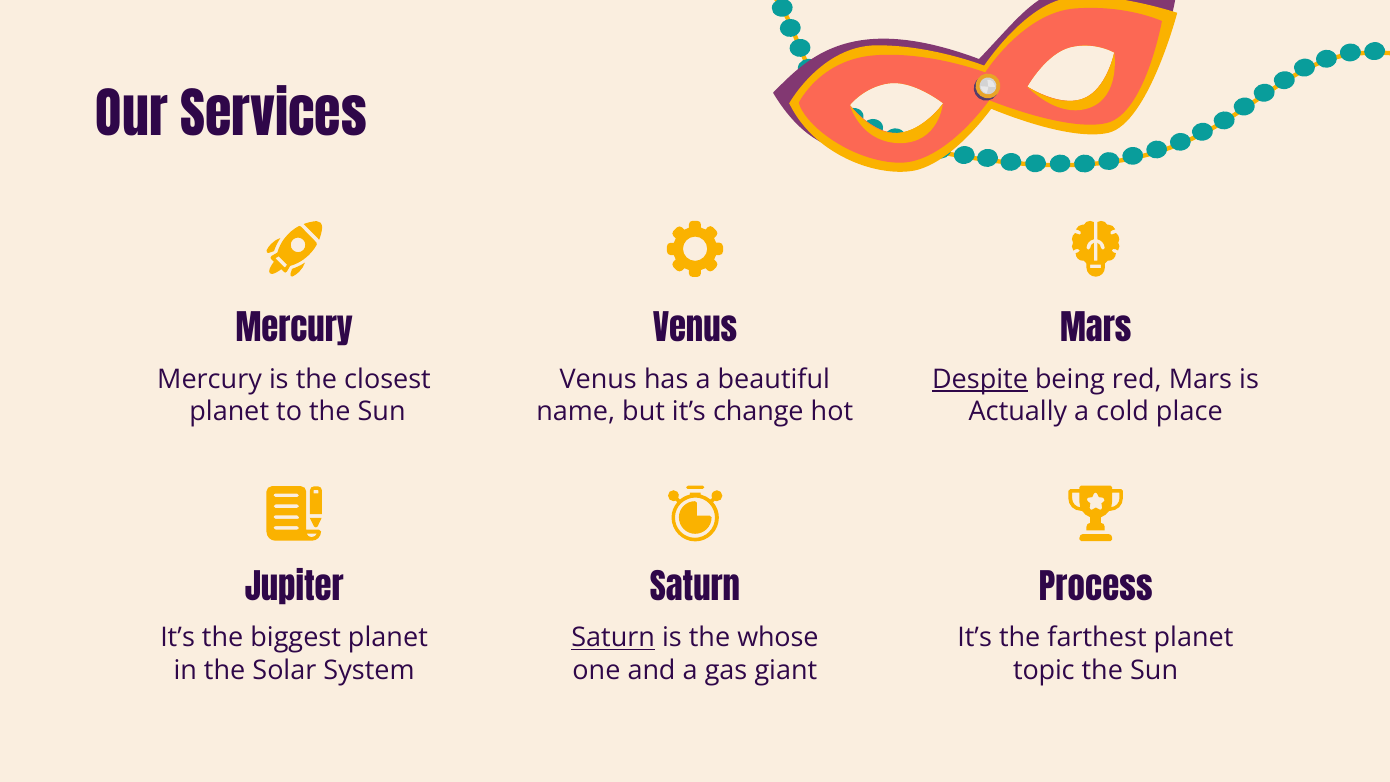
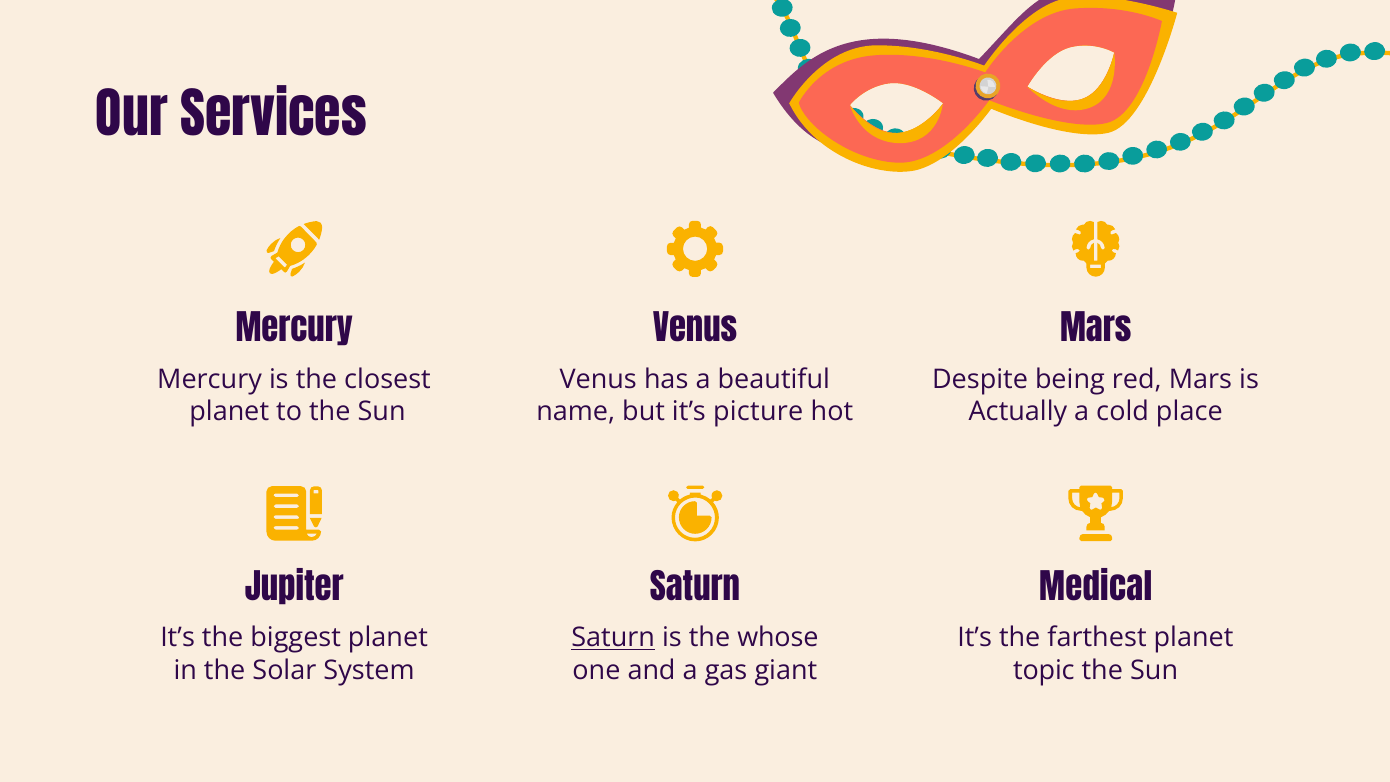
Despite underline: present -> none
change: change -> picture
Process: Process -> Medical
